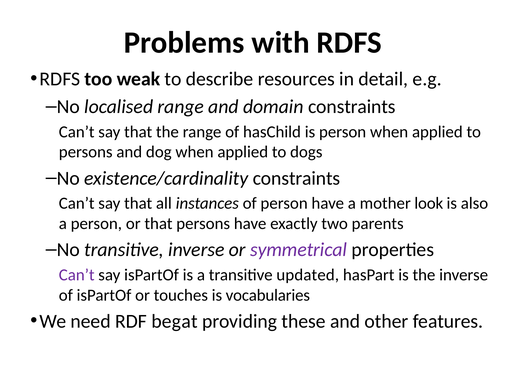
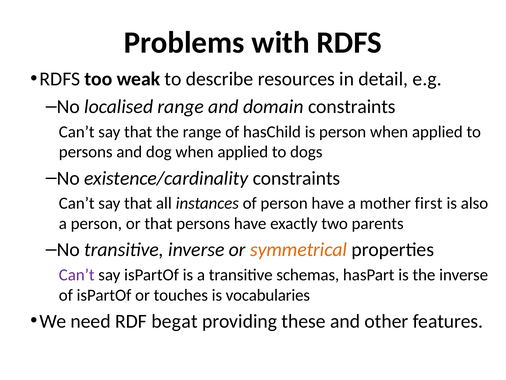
look: look -> first
symmetrical colour: purple -> orange
updated: updated -> schemas
